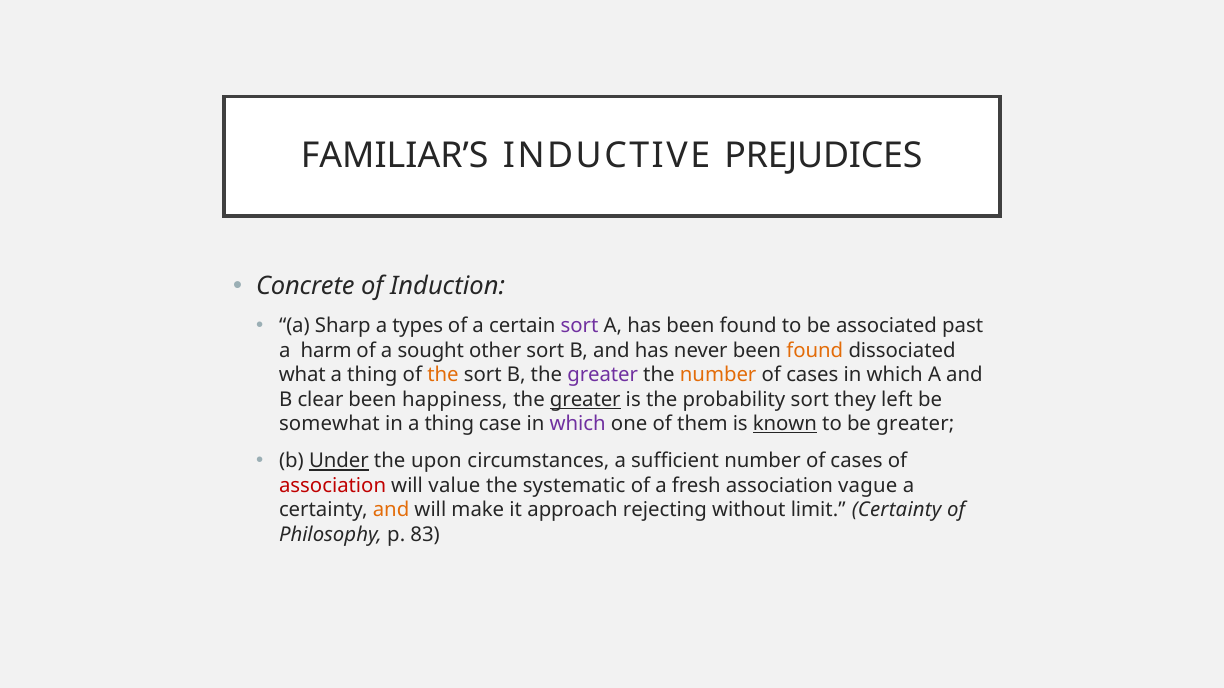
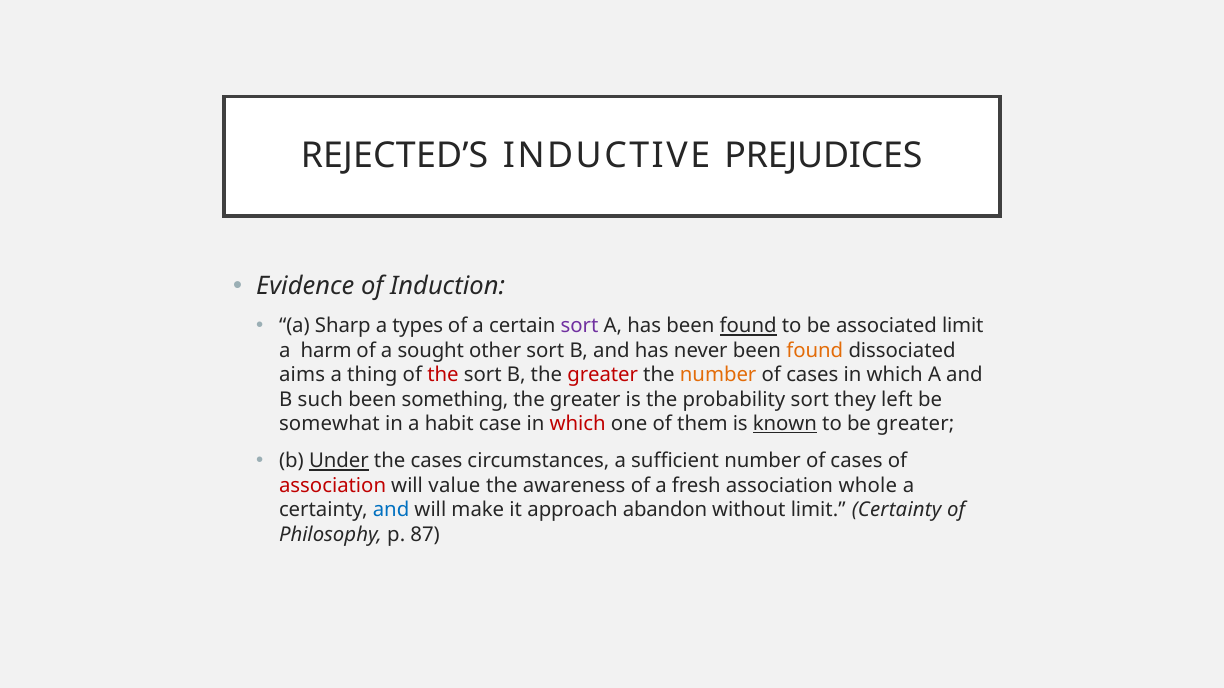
FAMILIAR’S: FAMILIAR’S -> REJECTED’S
Concrete: Concrete -> Evidence
found at (748, 326) underline: none -> present
associated past: past -> limit
what: what -> aims
the at (443, 375) colour: orange -> red
greater at (603, 375) colour: purple -> red
clear: clear -> such
happiness: happiness -> something
greater at (585, 400) underline: present -> none
in a thing: thing -> habit
which at (578, 424) colour: purple -> red
the upon: upon -> cases
systematic: systematic -> awareness
vague: vague -> whole
and at (391, 510) colour: orange -> blue
rejecting: rejecting -> abandon
83: 83 -> 87
